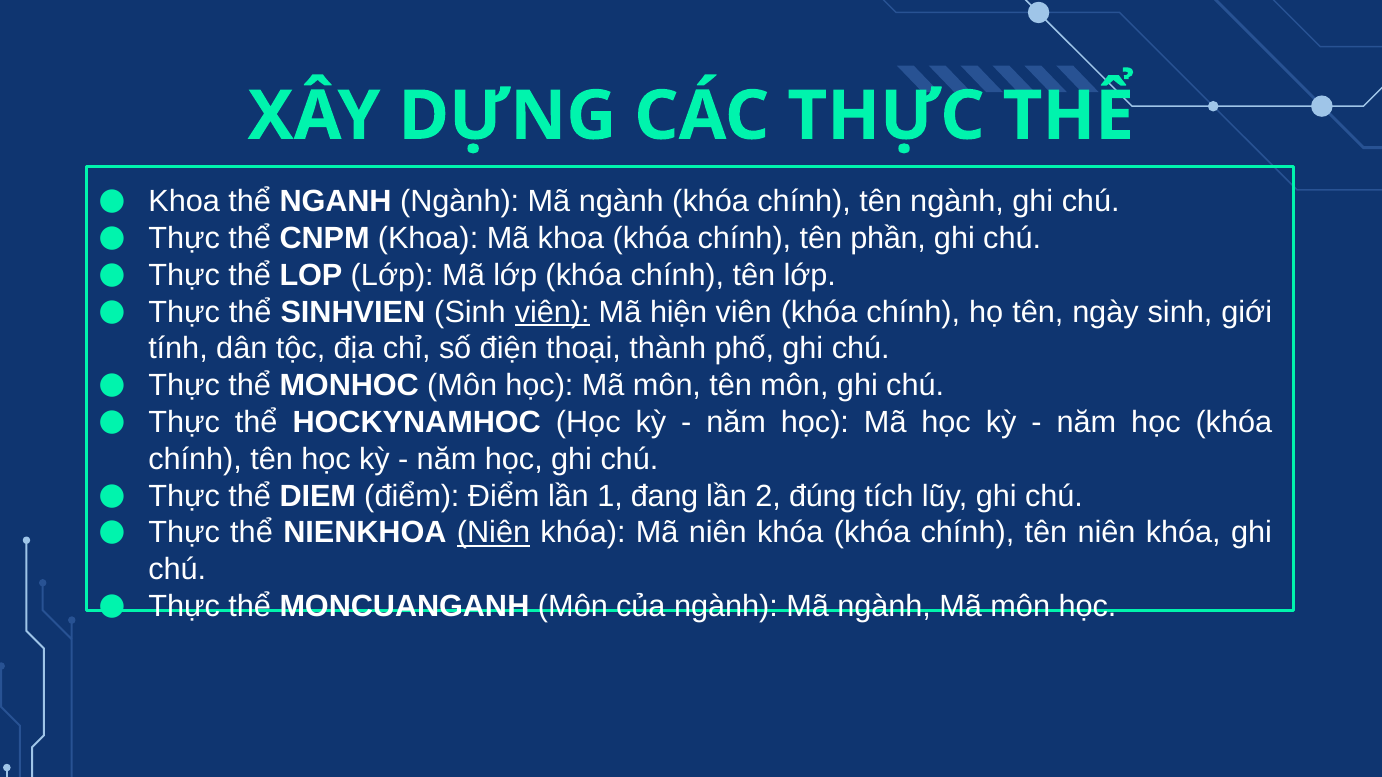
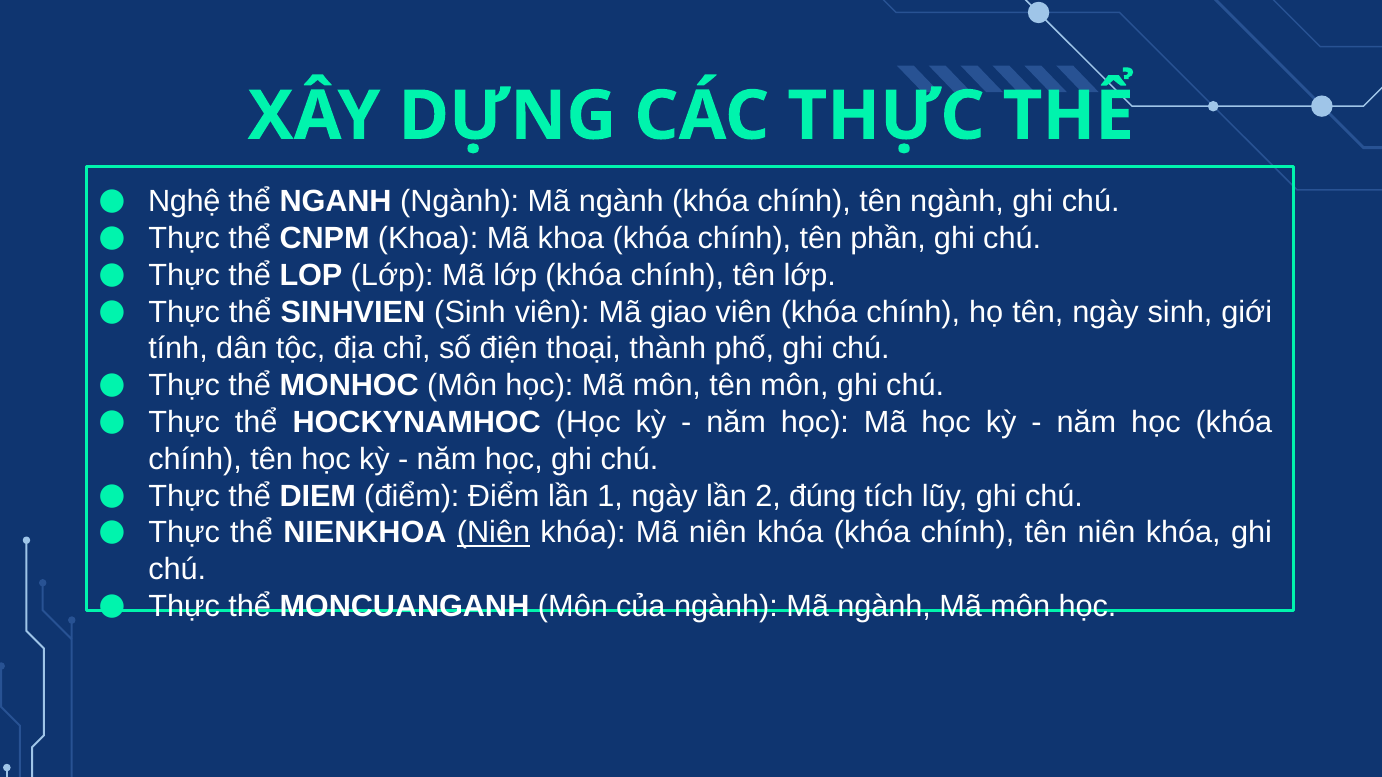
Khoa at (184, 202): Khoa -> Nghệ
viên at (552, 312) underline: present -> none
hiện: hiện -> giao
1 đang: đang -> ngày
